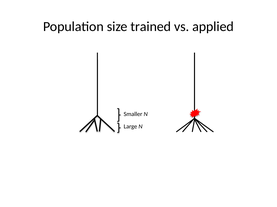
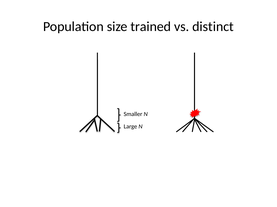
applied: applied -> distinct
